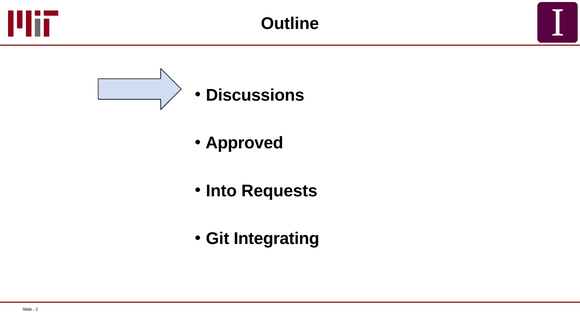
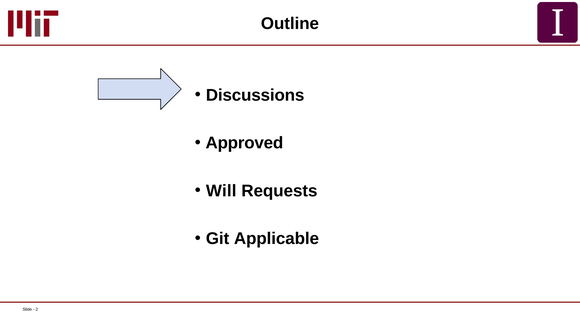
Into: Into -> Will
Integrating: Integrating -> Applicable
